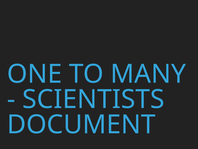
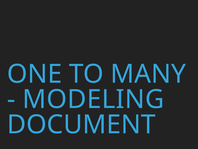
SCIENTISTS: SCIENTISTS -> MODELING
